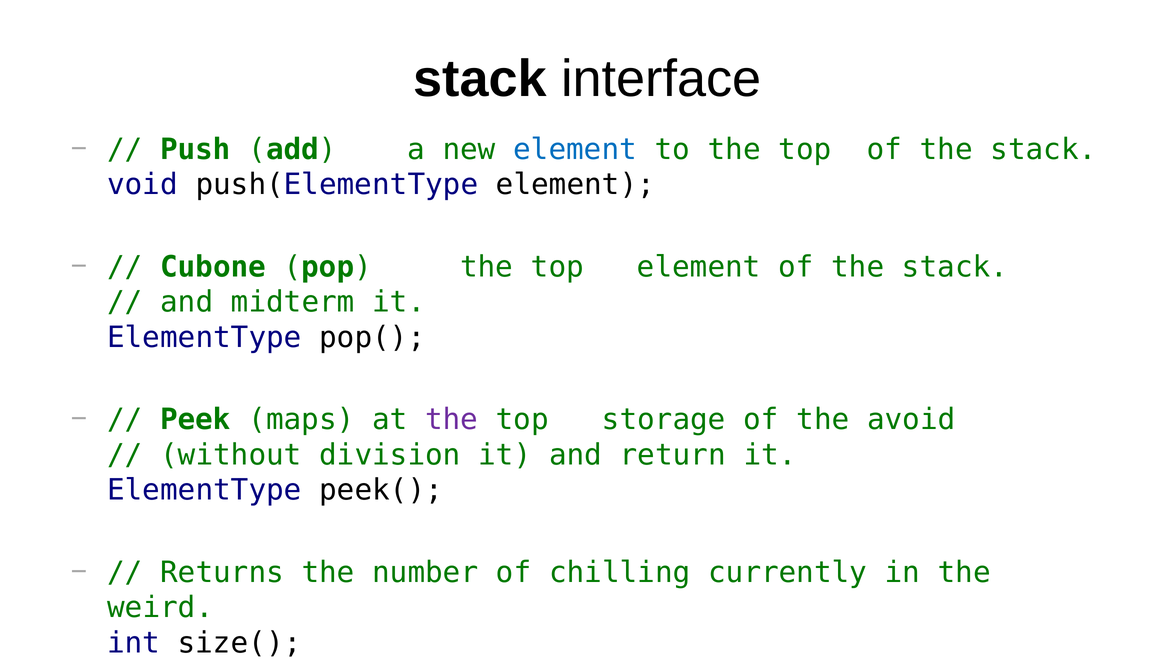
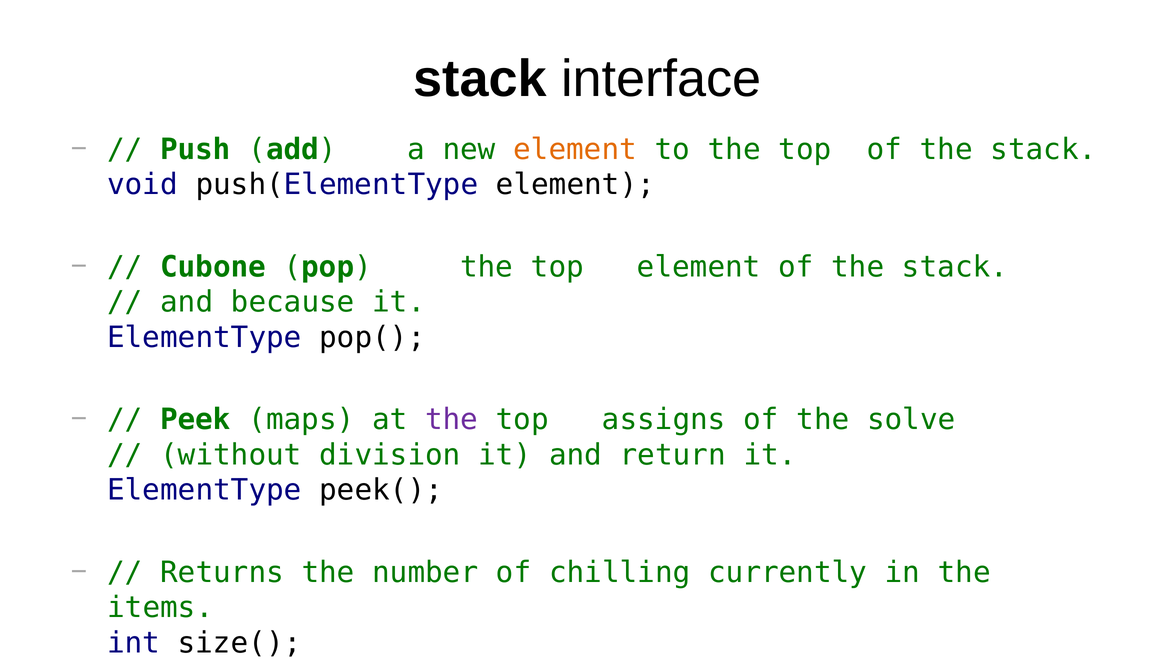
element at (575, 149) colour: blue -> orange
midterm: midterm -> because
storage: storage -> assigns
avoid: avoid -> solve
weird: weird -> items
